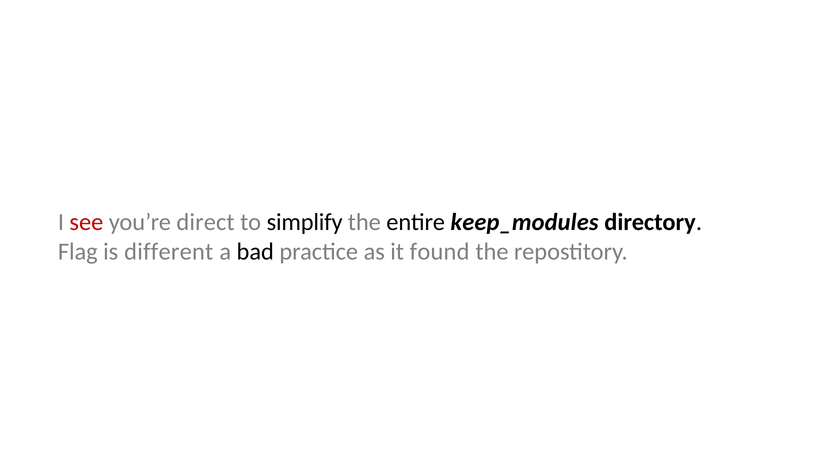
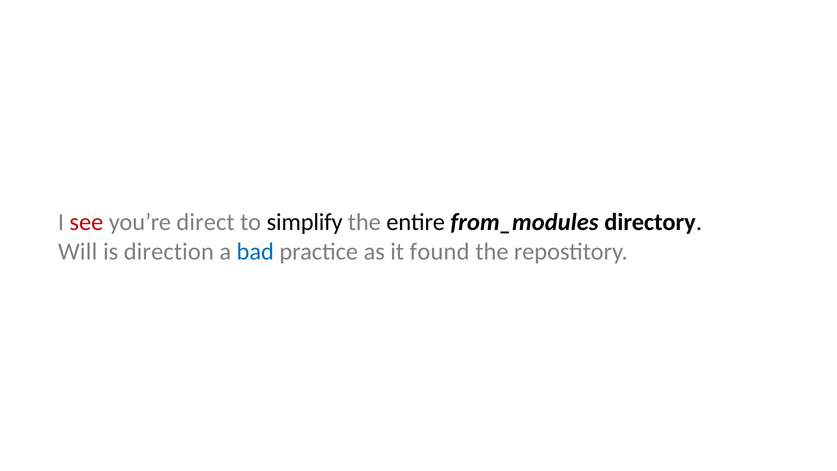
keep_modules: keep_modules -> from_modules
Flag: Flag -> Will
different: different -> direction
bad colour: black -> blue
